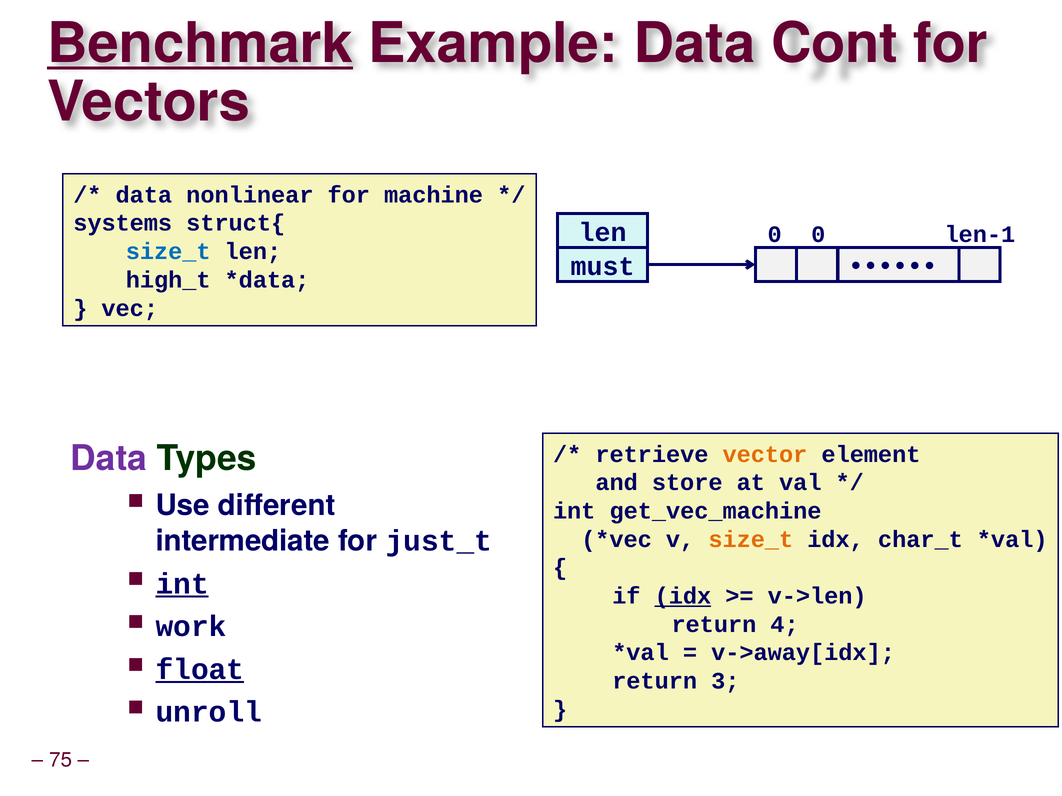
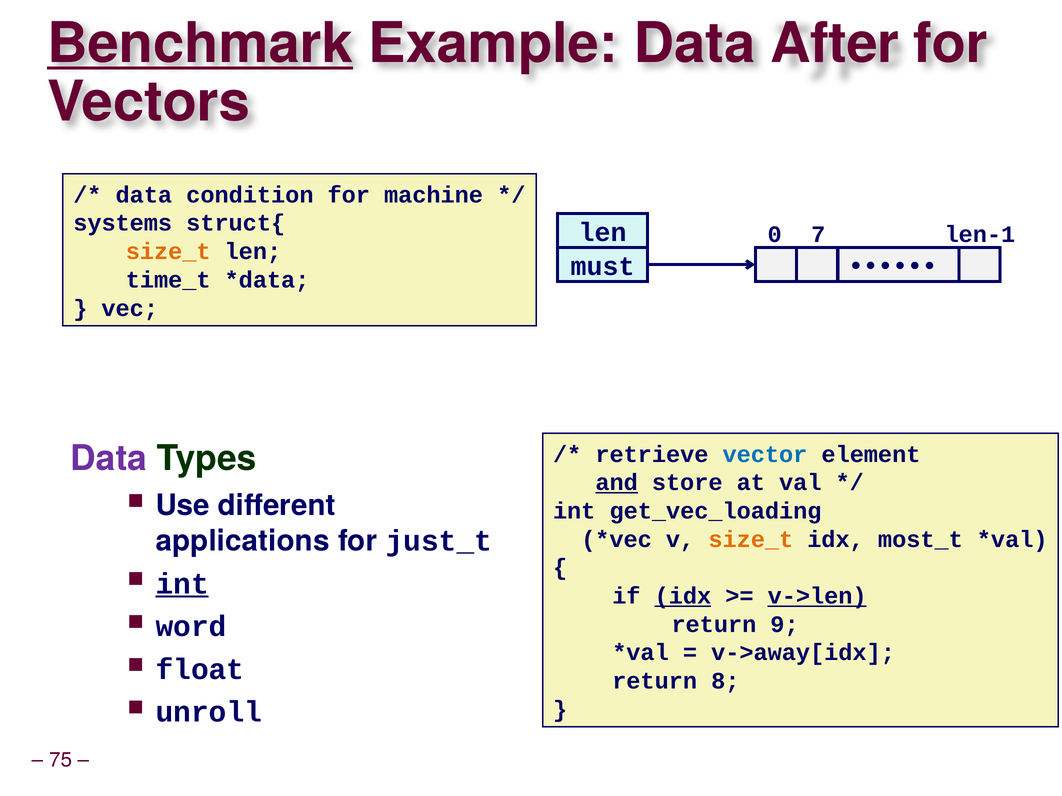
Cont: Cont -> After
nonlinear: nonlinear -> condition
0 0: 0 -> 7
size_t at (168, 252) colour: blue -> orange
high_t: high_t -> time_t
vector colour: orange -> blue
and underline: none -> present
get_vec_machine: get_vec_machine -> get_vec_loading
intermediate: intermediate -> applications
char_t: char_t -> most_t
v->len underline: none -> present
work: work -> word
4: 4 -> 9
float underline: present -> none
3: 3 -> 8
